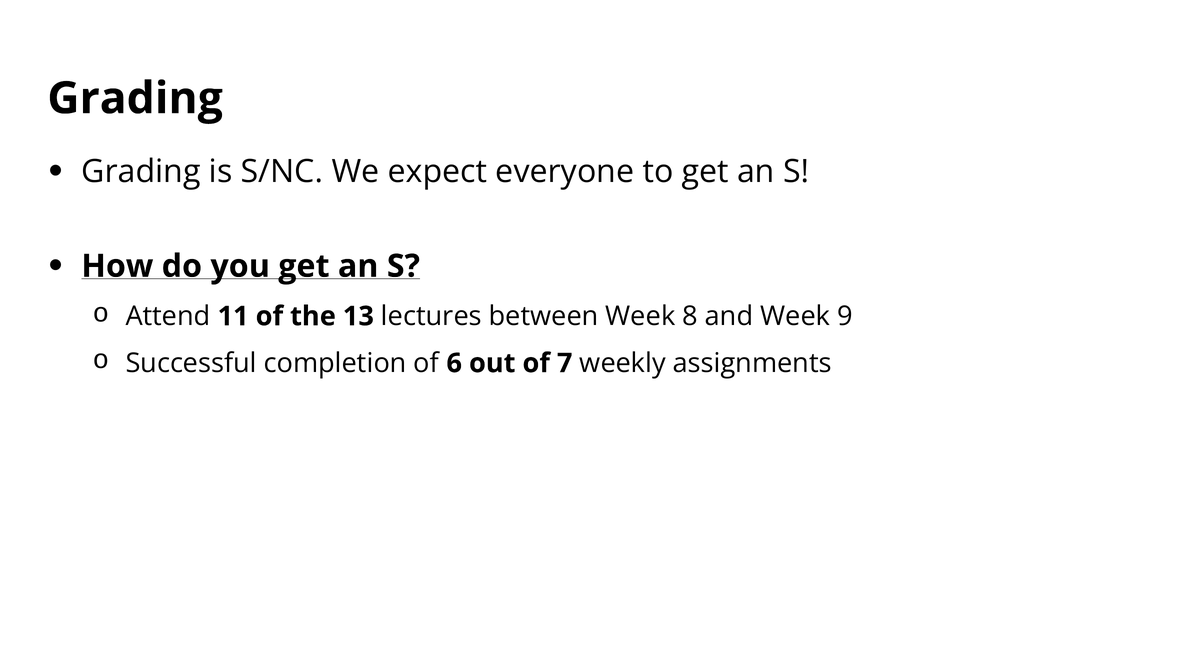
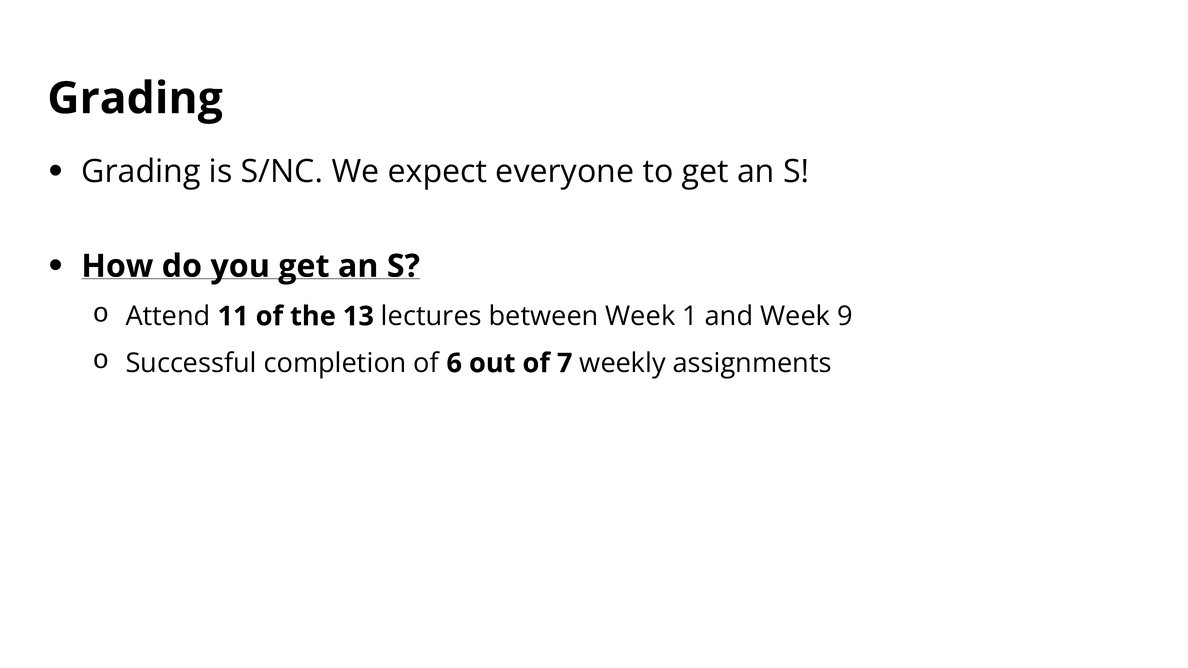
8: 8 -> 1
